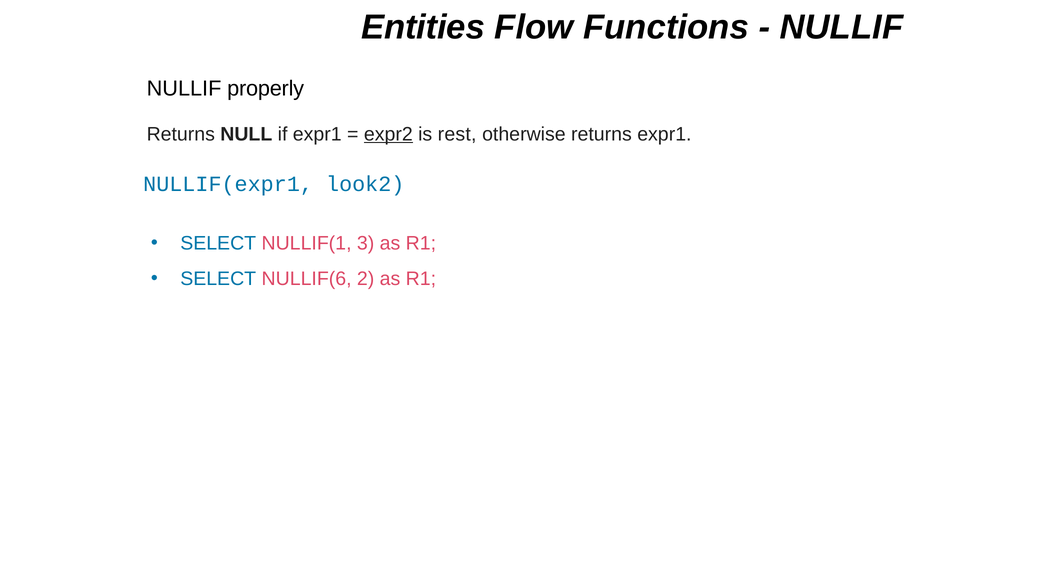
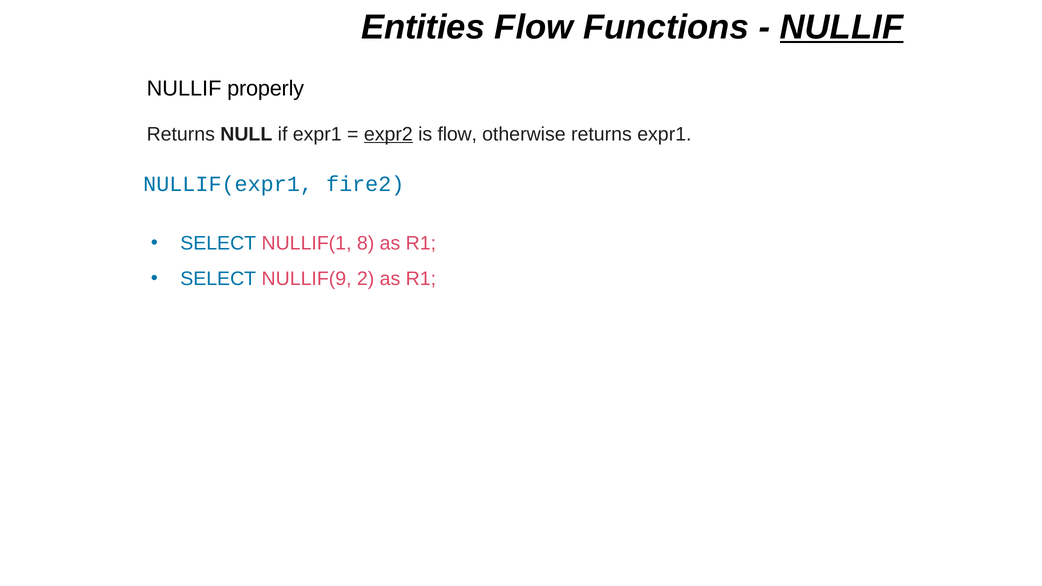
NULLIF at (842, 27) underline: none -> present
is rest: rest -> flow
look2: look2 -> fire2
3: 3 -> 8
NULLIF(6: NULLIF(6 -> NULLIF(9
